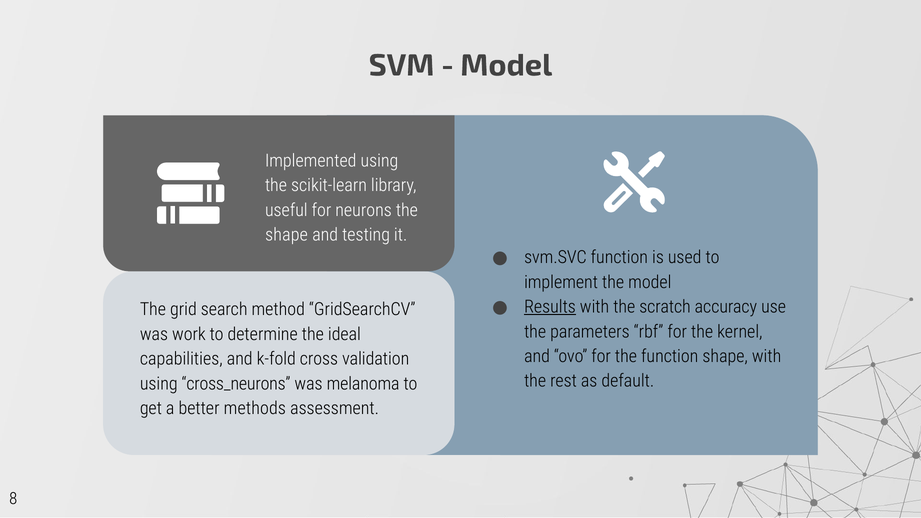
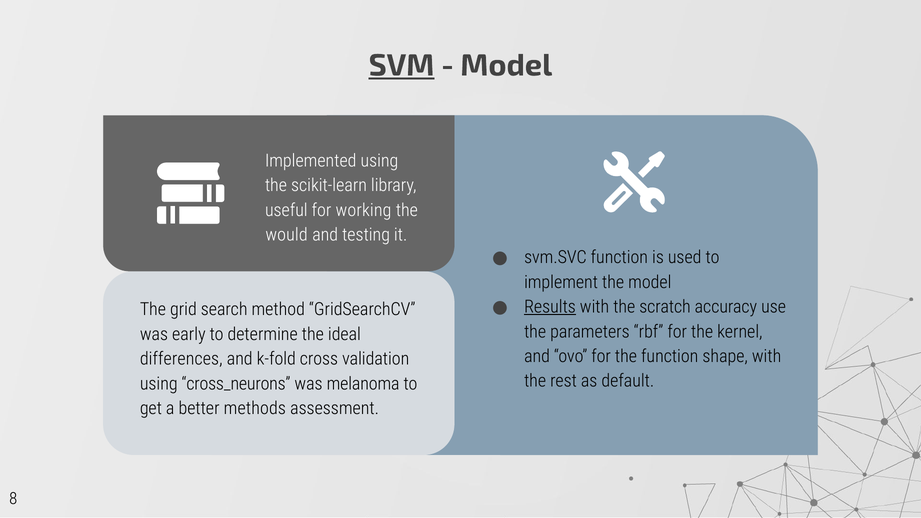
SVM underline: none -> present
neurons: neurons -> working
shape at (287, 235): shape -> would
work: work -> early
capabilities: capabilities -> differences
